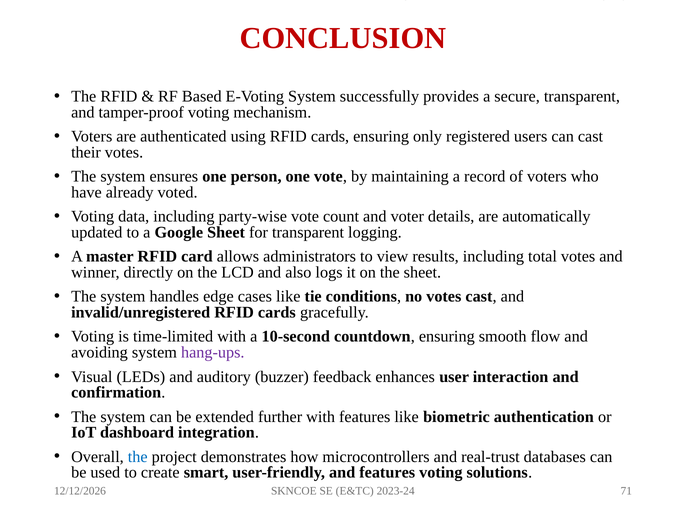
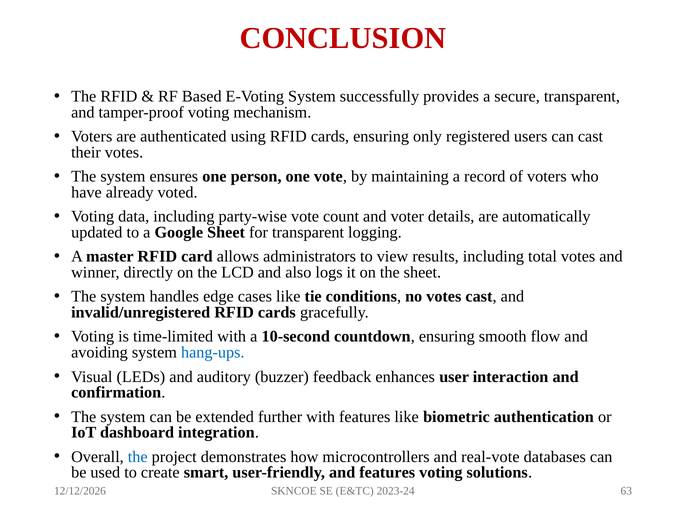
hang-ups at (213, 353) colour: purple -> blue
real-trust: real-trust -> real-vote
71: 71 -> 63
